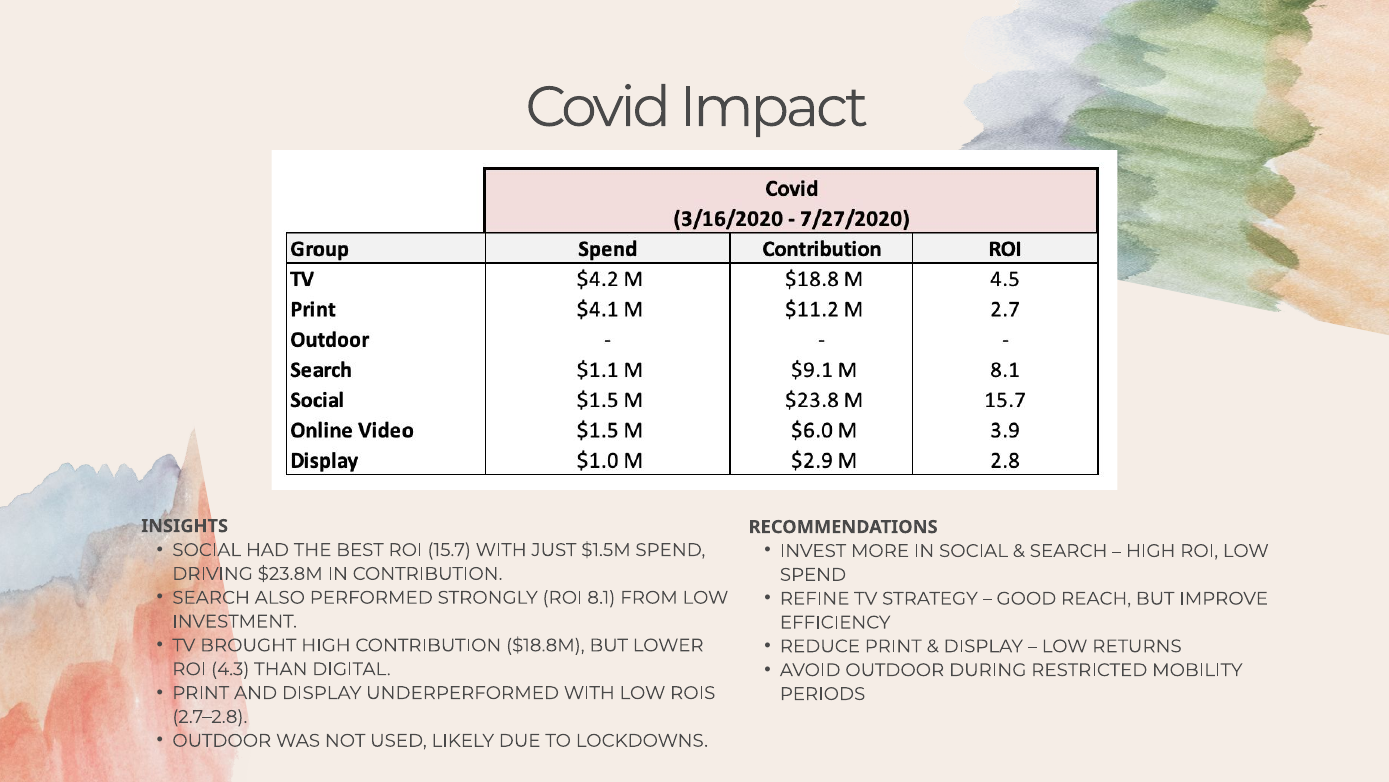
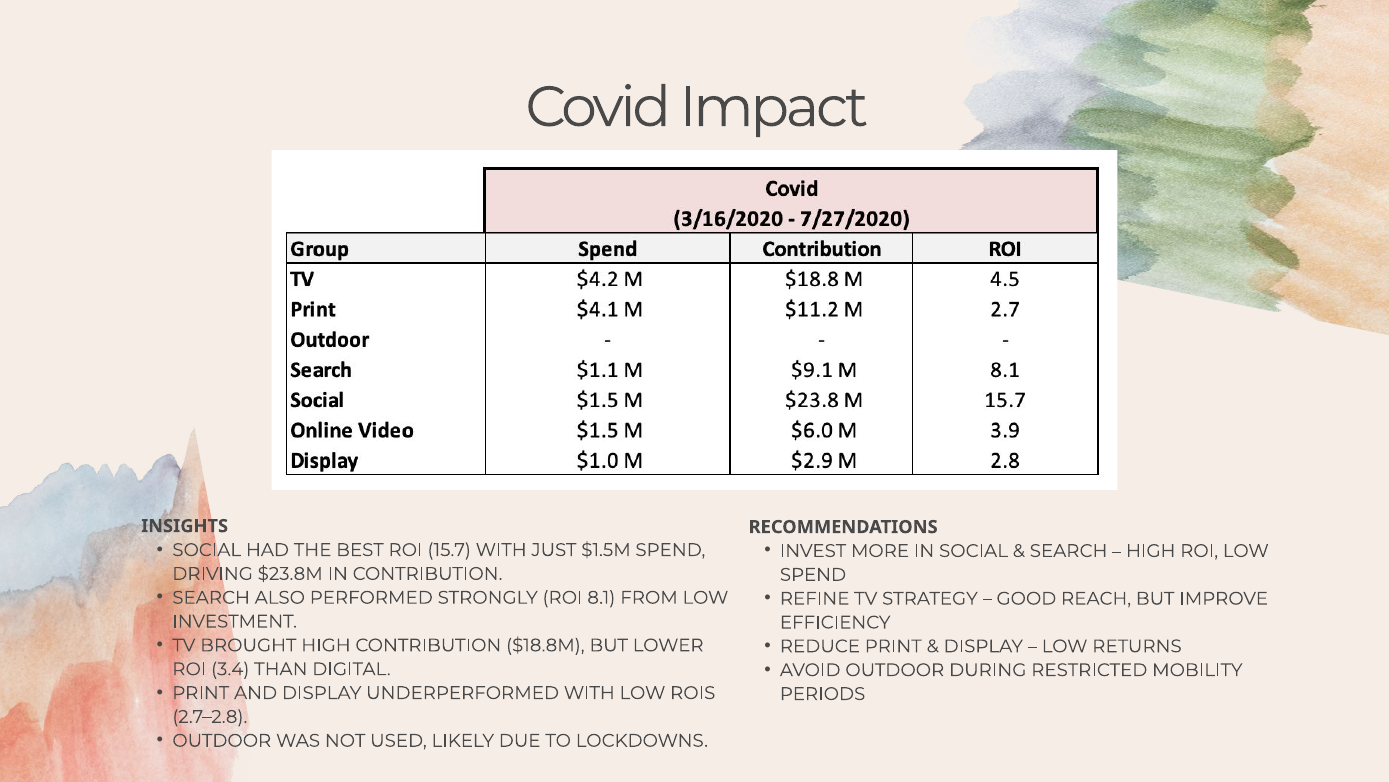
4.3: 4.3 -> 3.4
